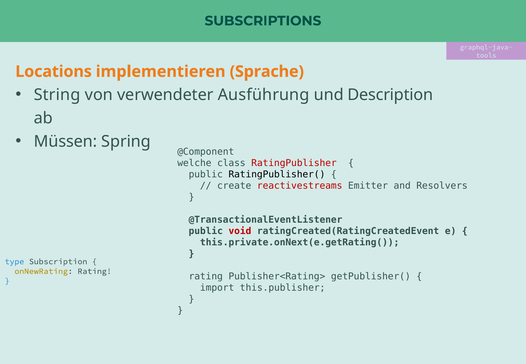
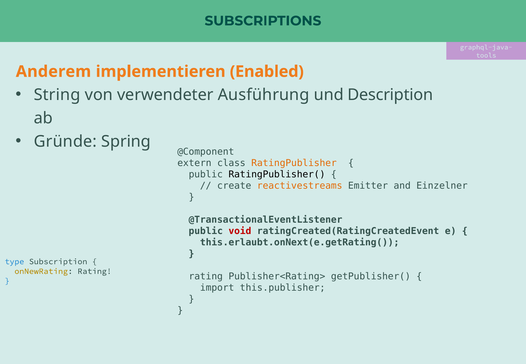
Locations: Locations -> Anderem
Sprache: Sprache -> Enabled
Müssen: Müssen -> Gründe
welche: welche -> extern
RatingPublisher colour: red -> orange
reactivestreams colour: red -> orange
Resolvers: Resolvers -> Einzelner
this.private.onNext(e.getRating(: this.private.onNext(e.getRating( -> this.erlaubt.onNext(e.getRating(
